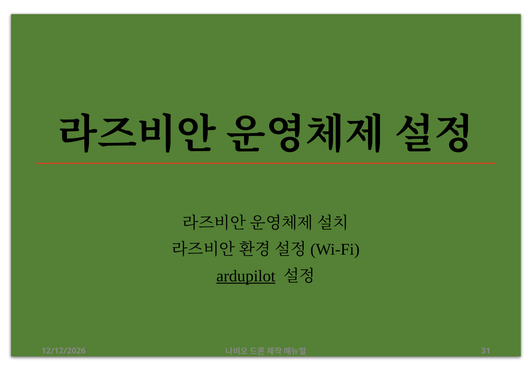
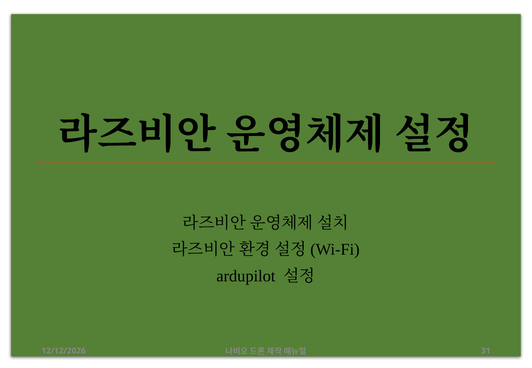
ardupilot underline: present -> none
